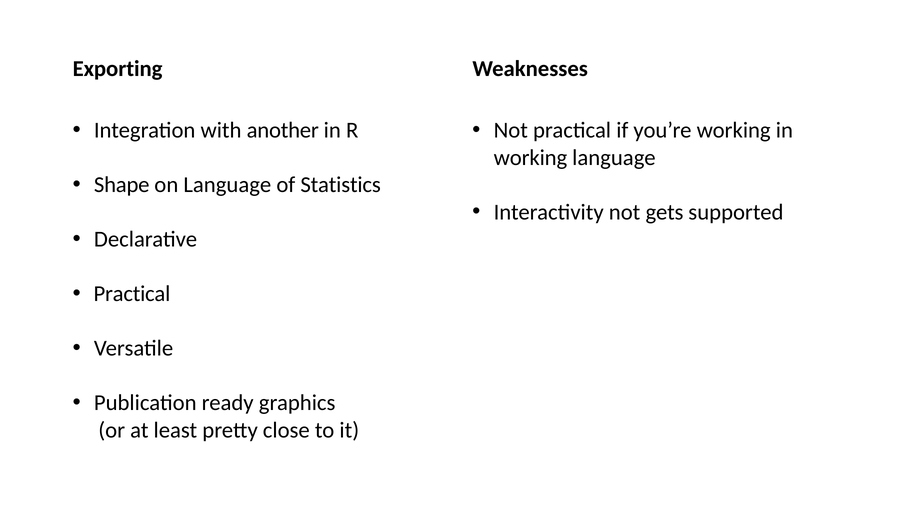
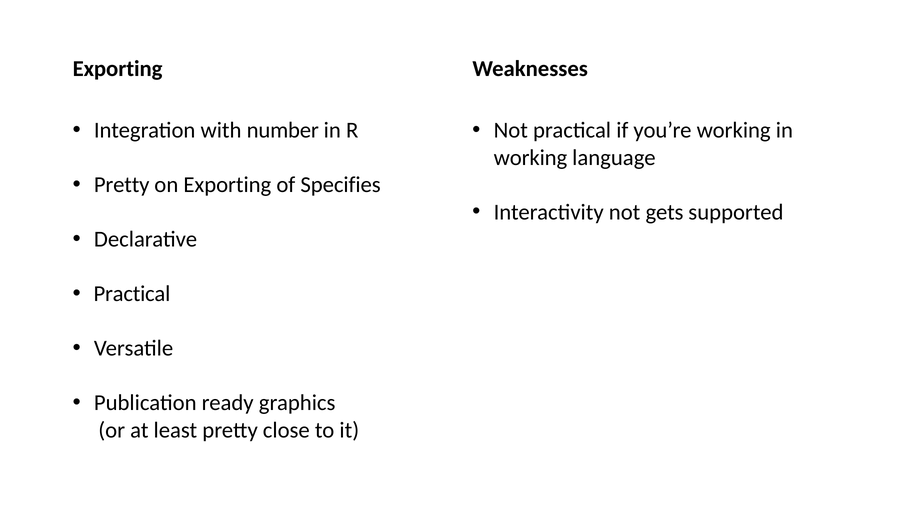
another: another -> number
Shape at (122, 185): Shape -> Pretty
on Language: Language -> Exporting
Statistics: Statistics -> Specifies
